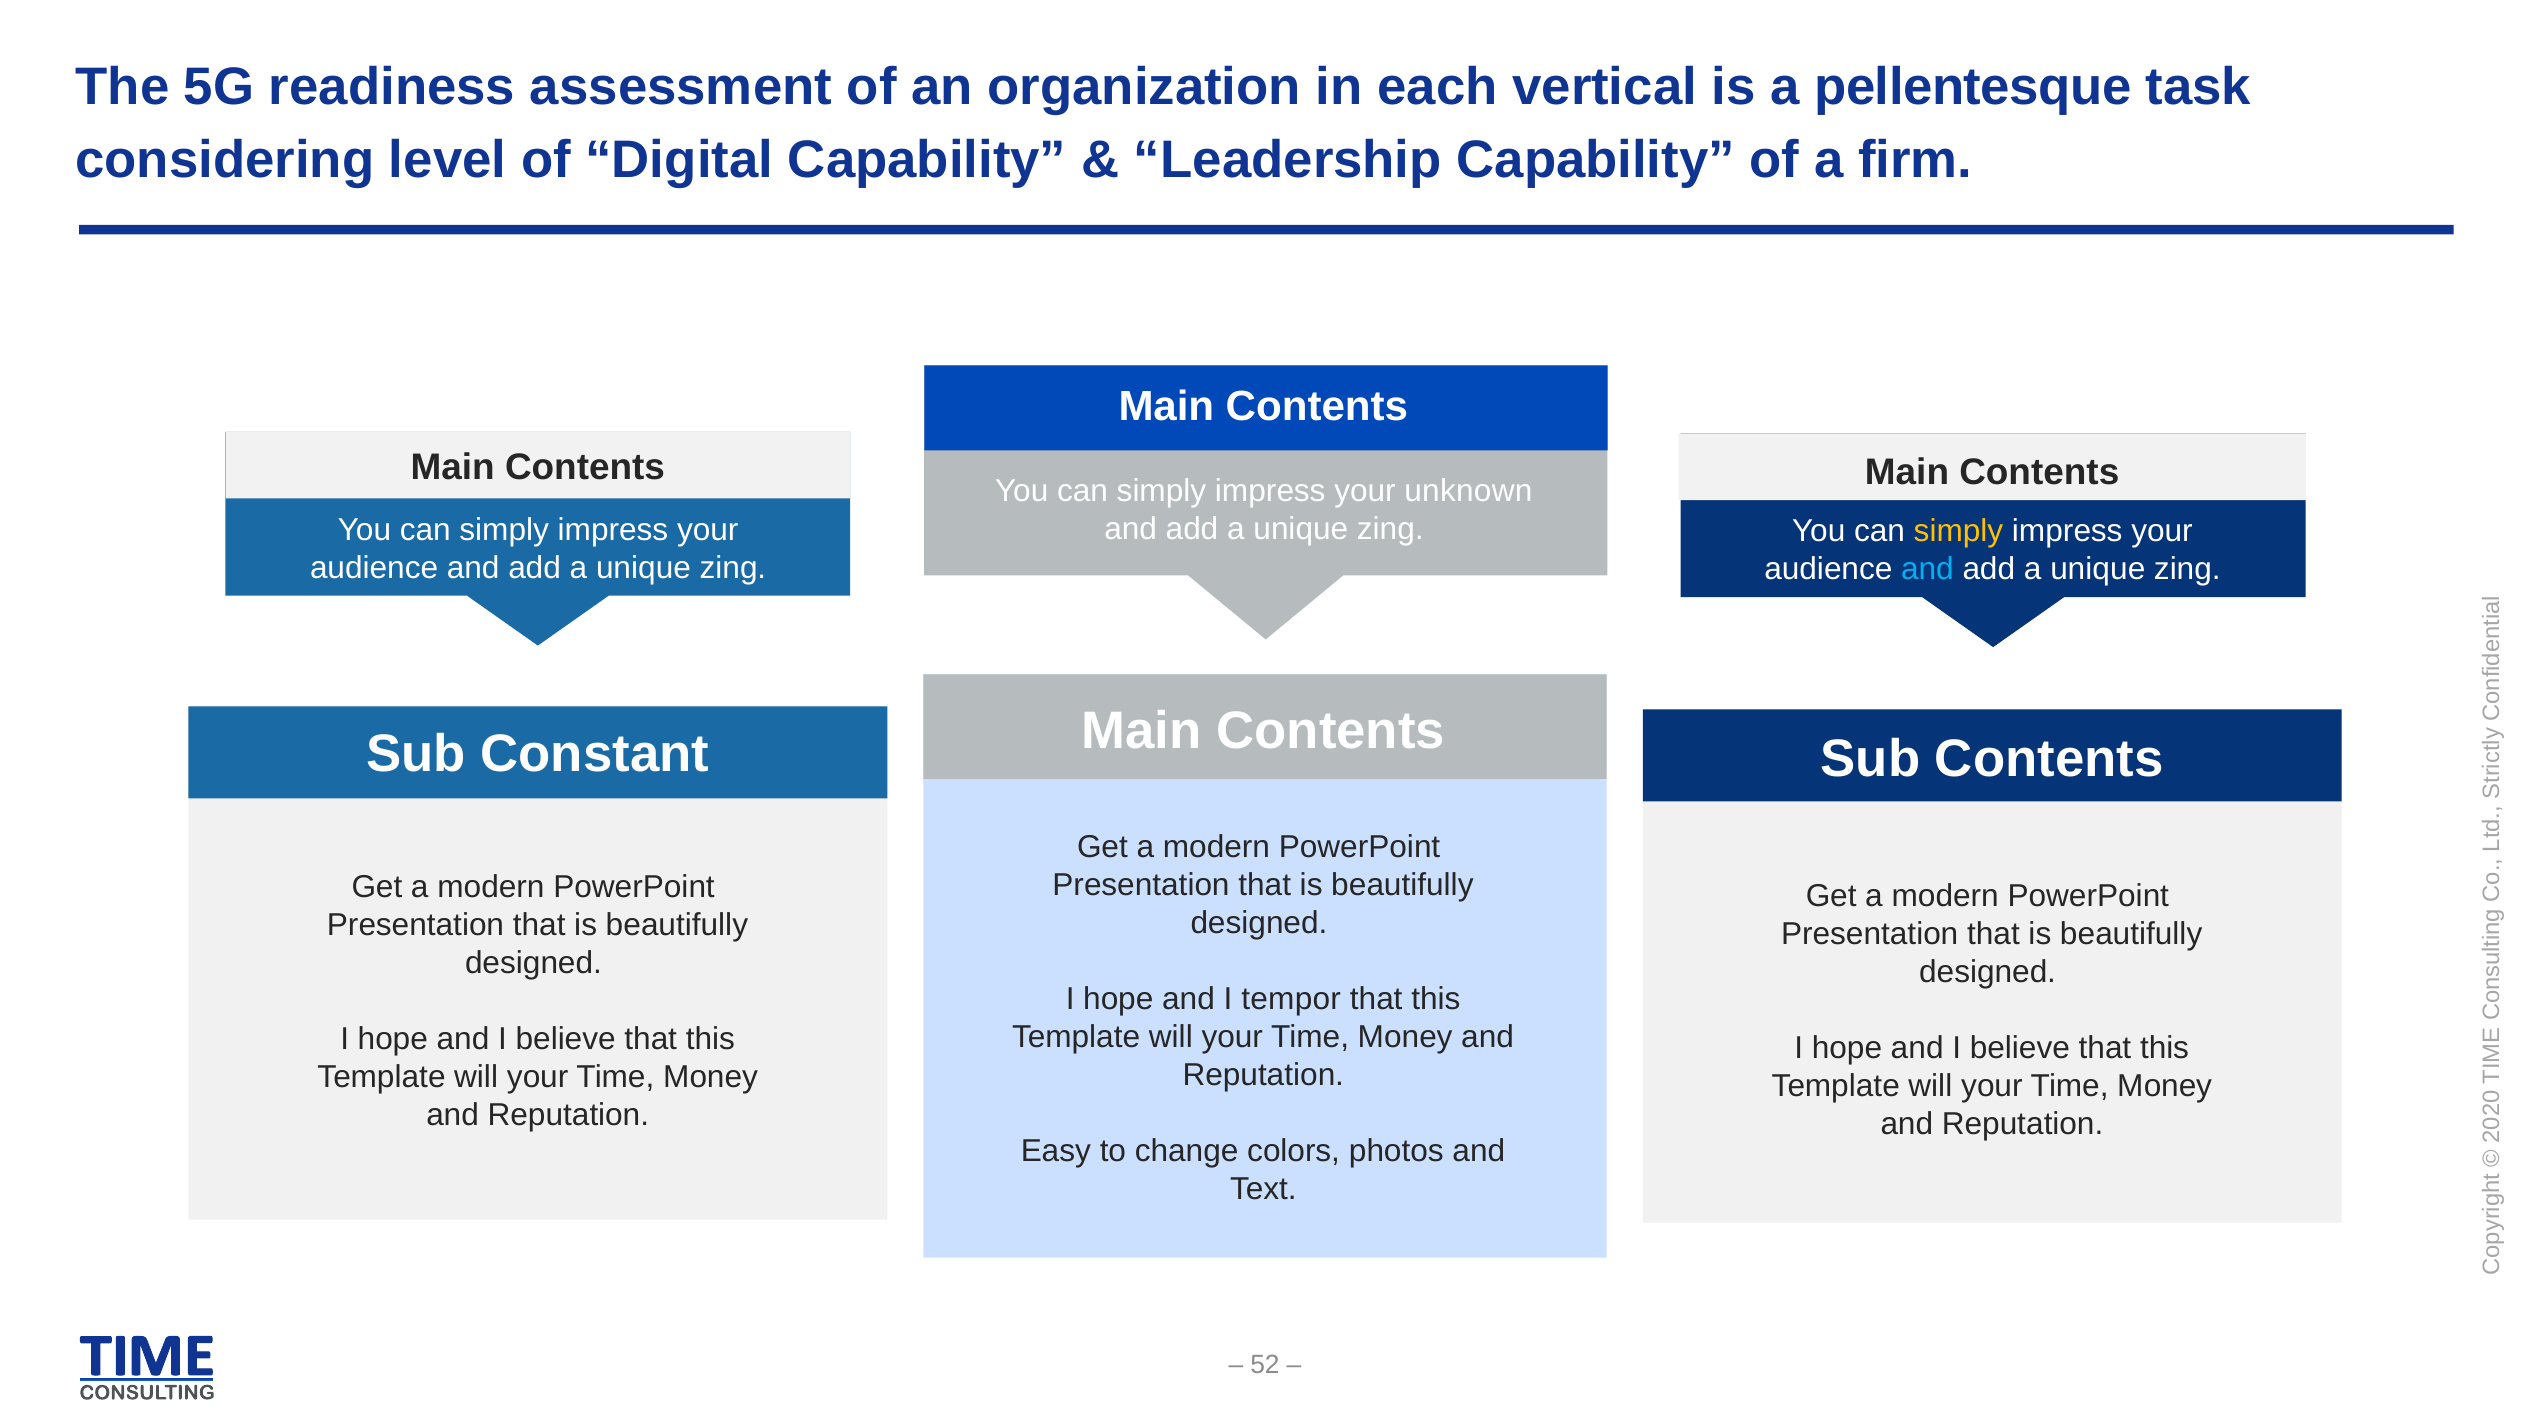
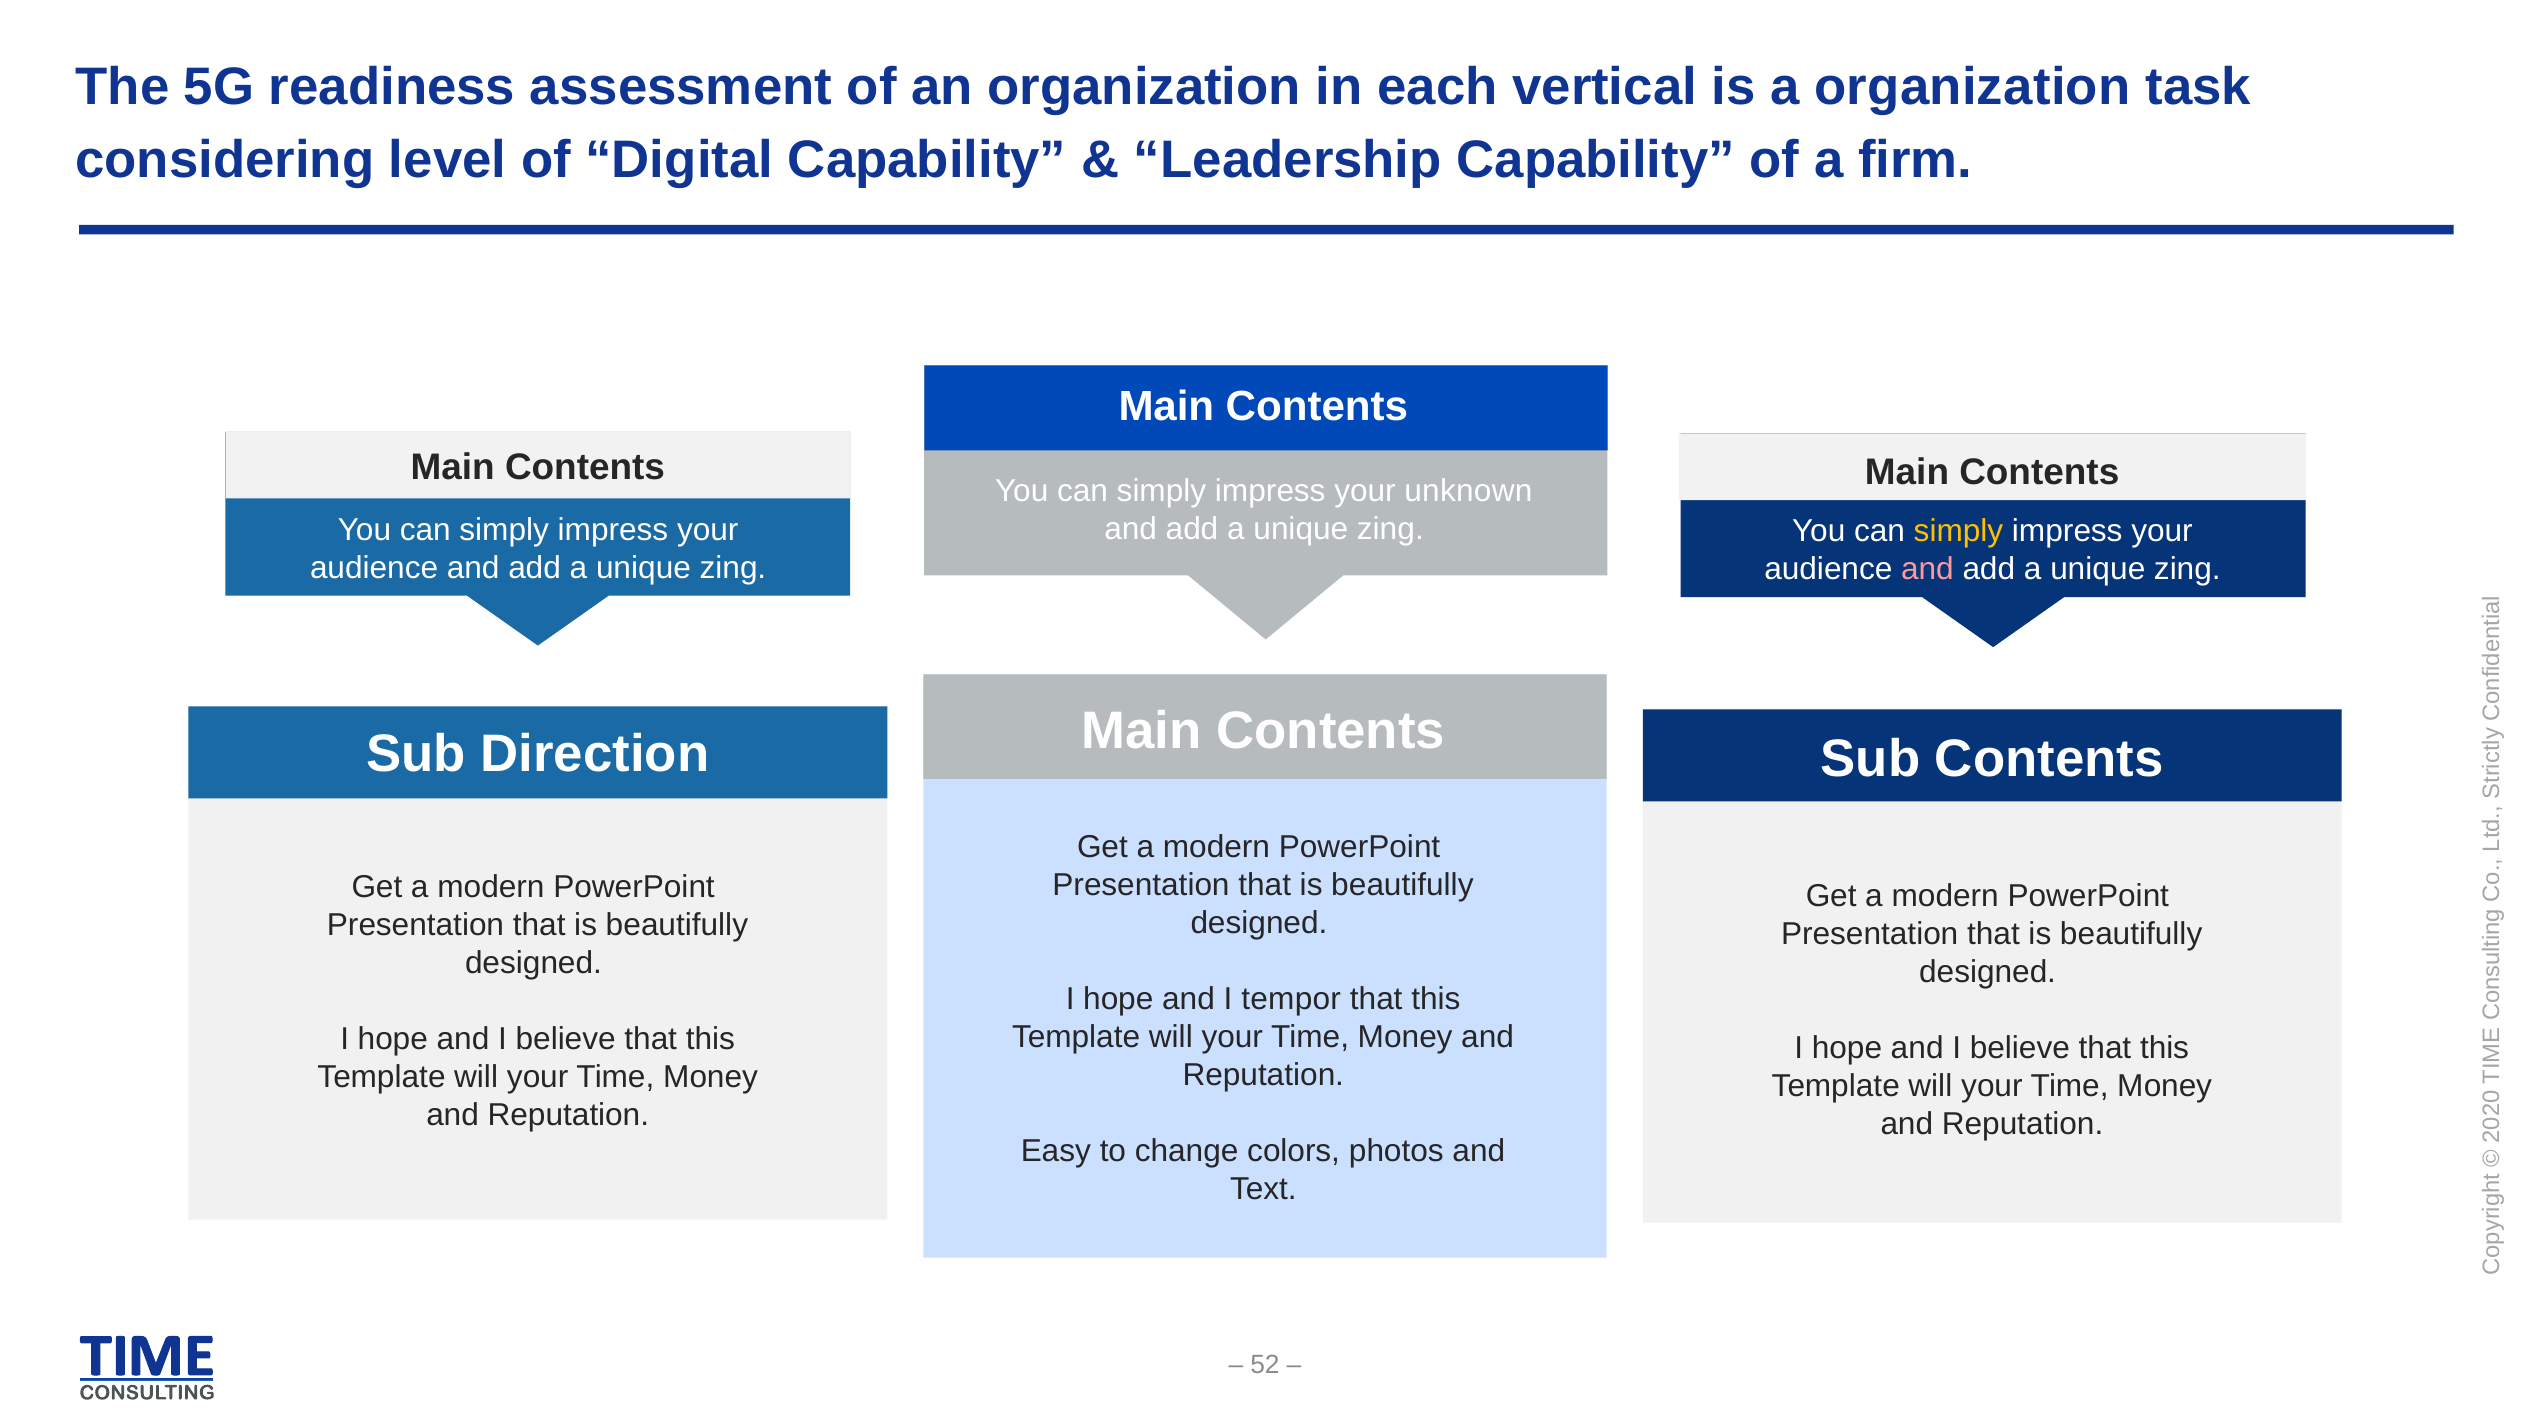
a pellentesque: pellentesque -> organization
and at (1927, 569) colour: light blue -> pink
Constant: Constant -> Direction
